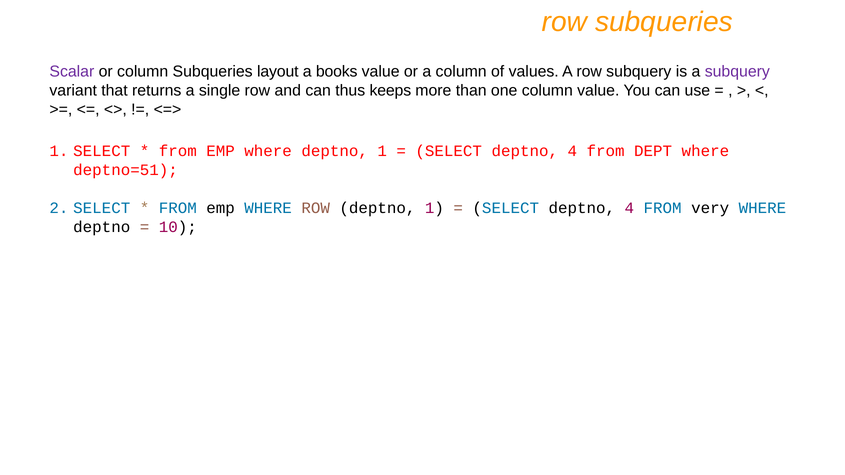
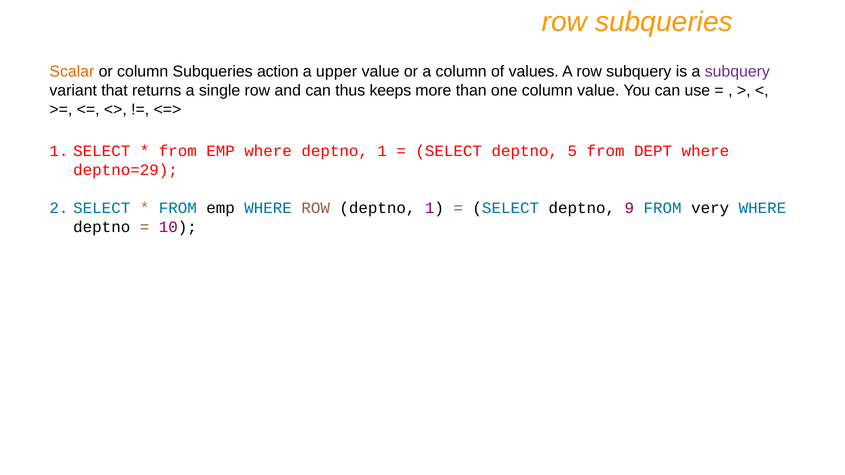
Scalar colour: purple -> orange
layout: layout -> action
books: books -> upper
4 at (572, 151): 4 -> 5
deptno=51: deptno=51 -> deptno=29
4 at (629, 208): 4 -> 9
